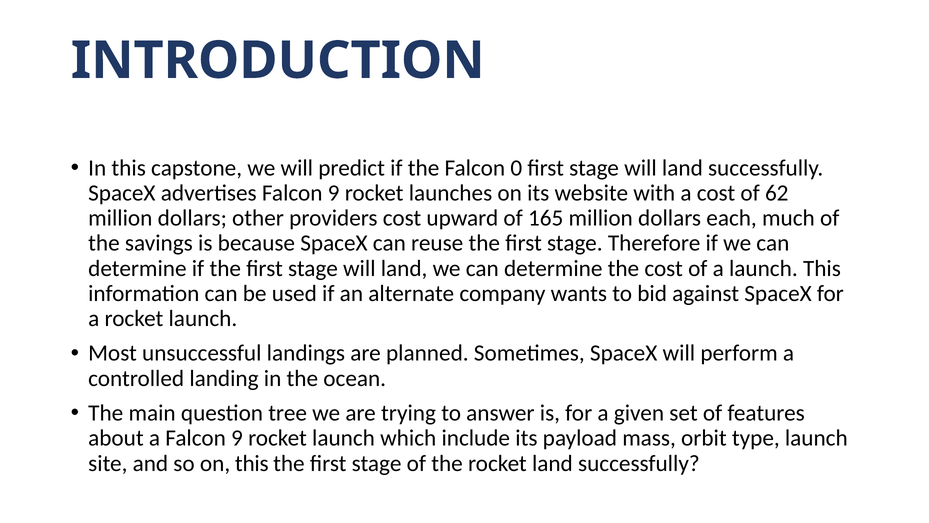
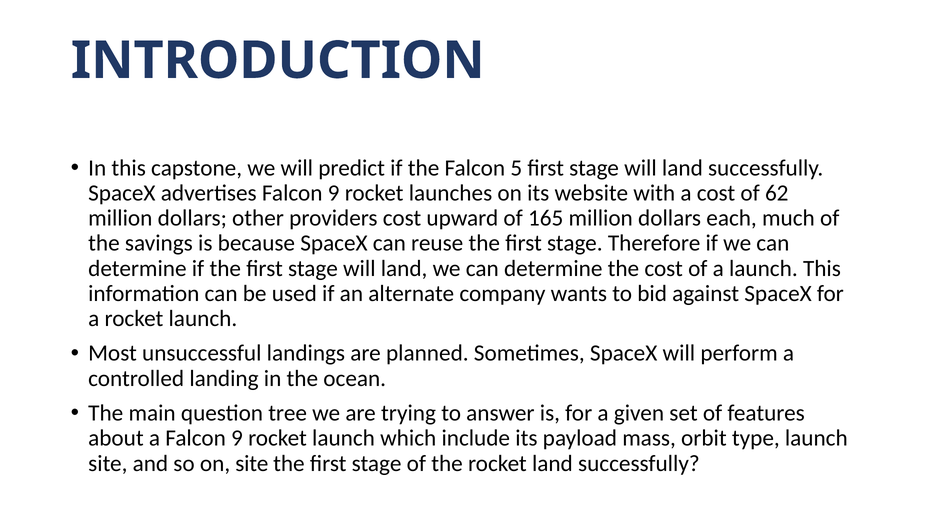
0: 0 -> 5
on this: this -> site
